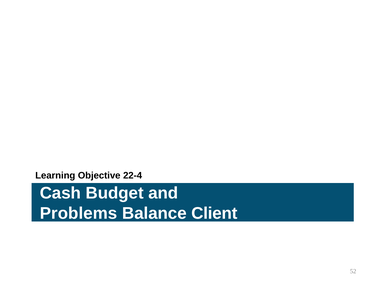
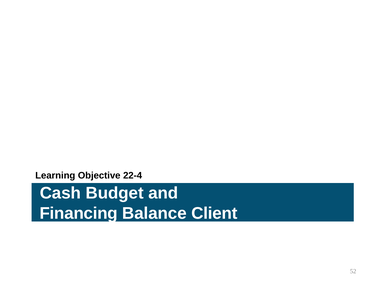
Problems: Problems -> Financing
